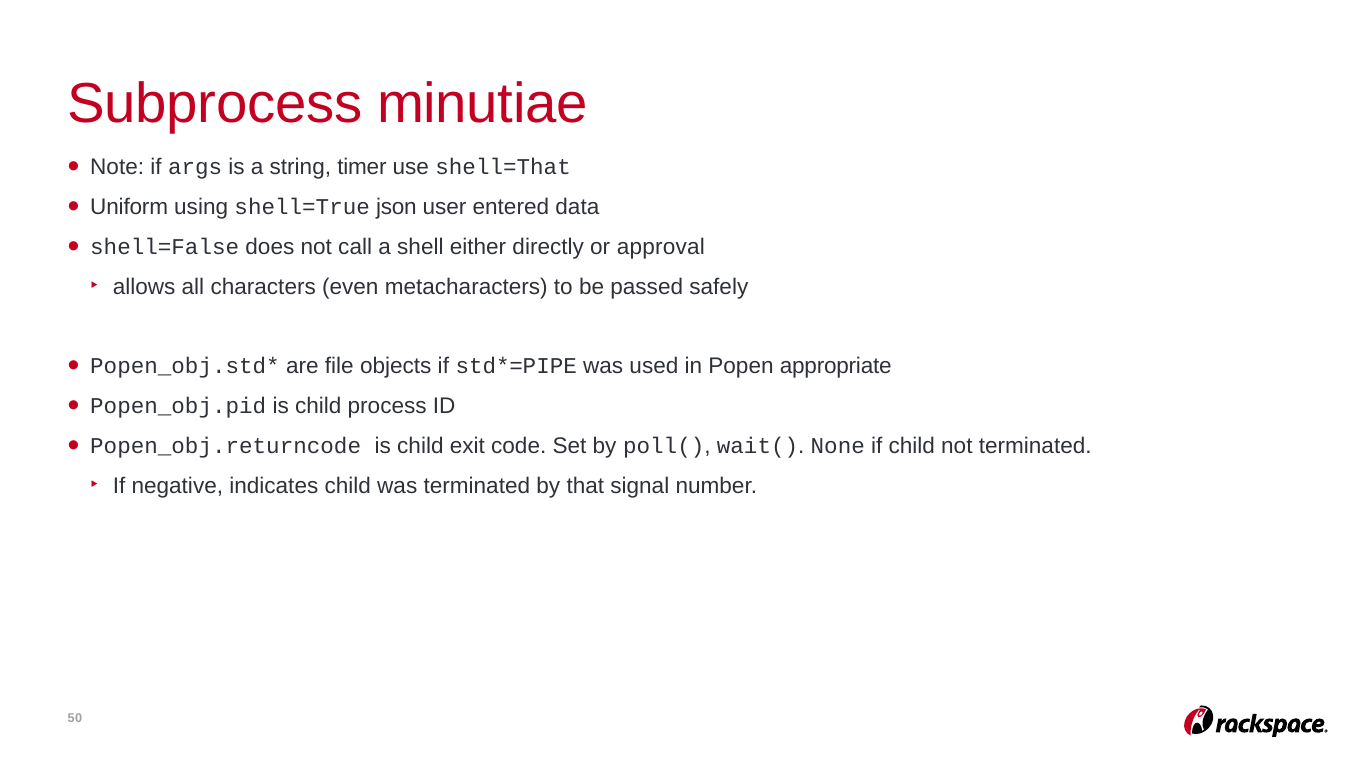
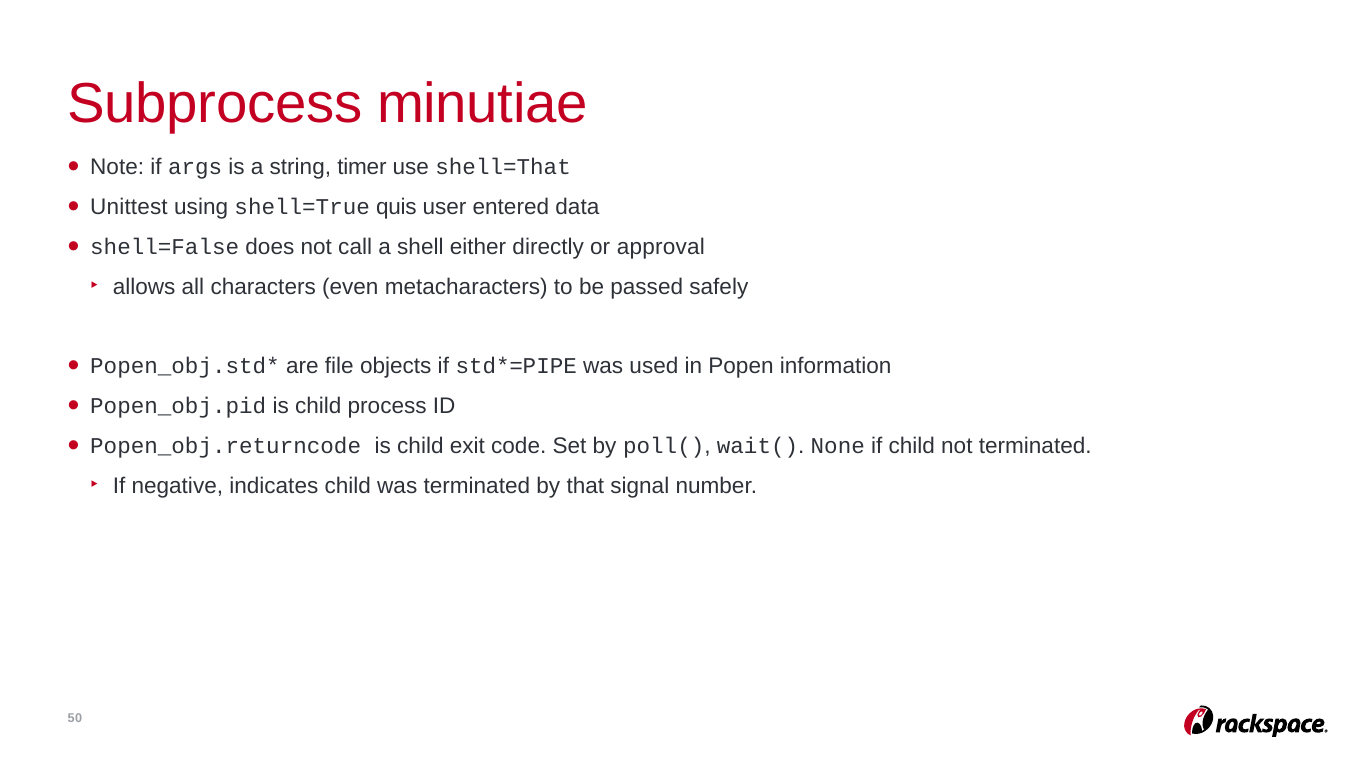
Uniform: Uniform -> Unittest
json: json -> quis
appropriate: appropriate -> information
